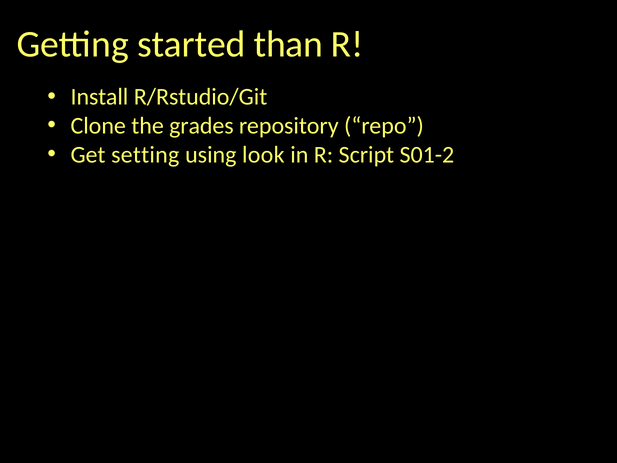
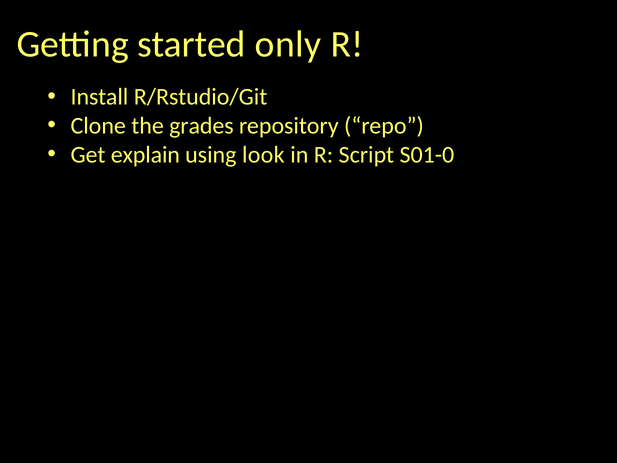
than: than -> only
setting: setting -> explain
S01-2: S01-2 -> S01-0
